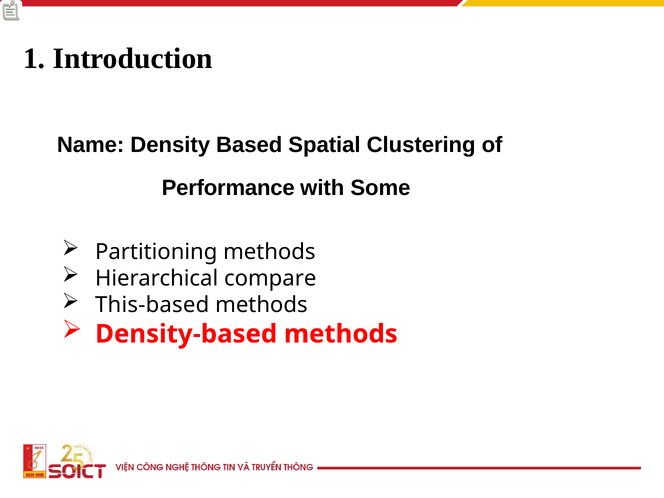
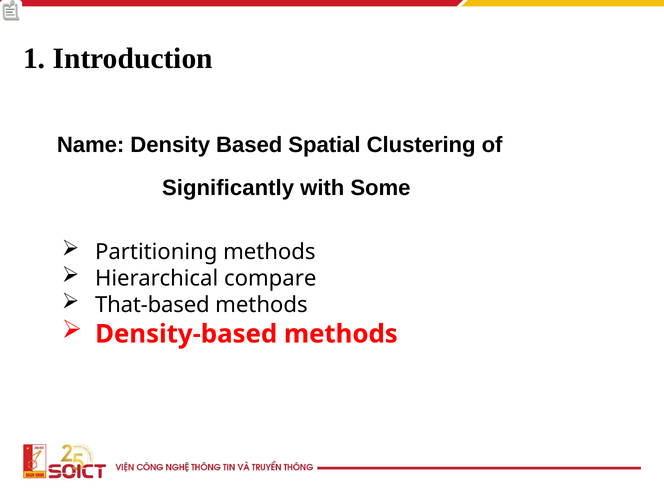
Performance: Performance -> Significantly
This-based: This-based -> That-based
